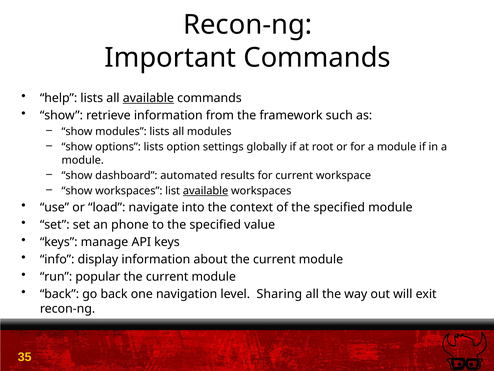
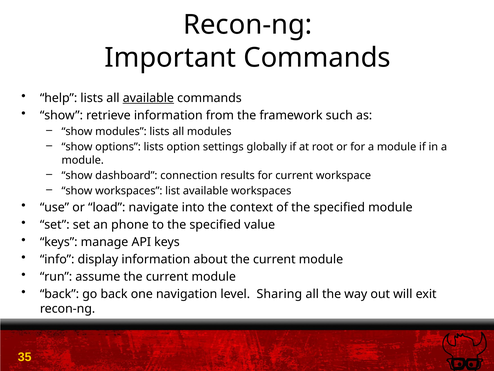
automated: automated -> connection
available at (206, 191) underline: present -> none
popular: popular -> assume
